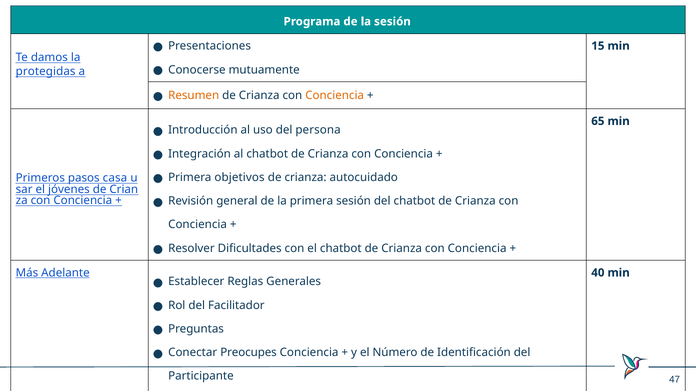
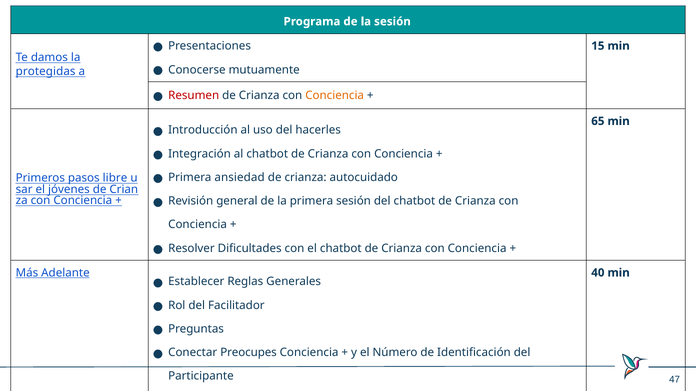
Resumen colour: orange -> red
persona: persona -> hacerles
objetivos: objetivos -> ansiedad
casa: casa -> libre
